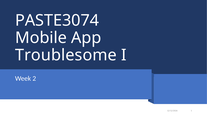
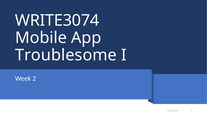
PASTE3074: PASTE3074 -> WRITE3074
